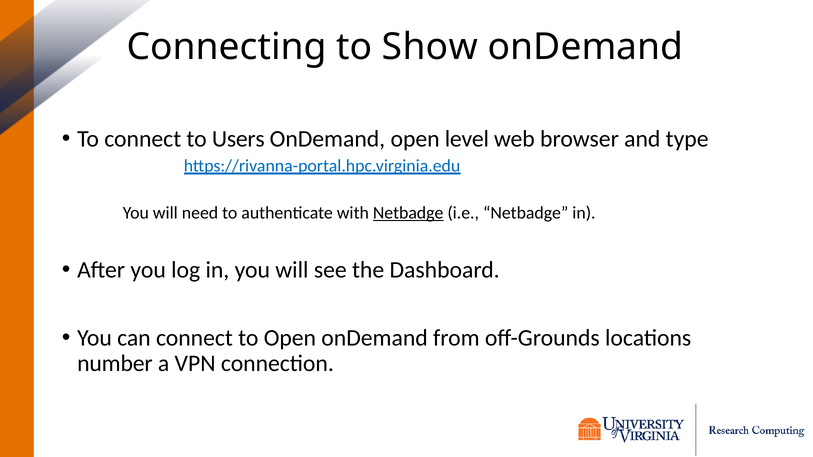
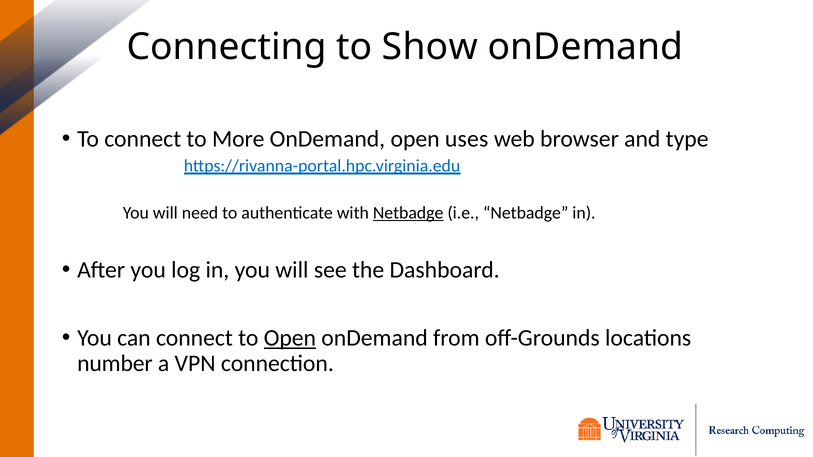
Users: Users -> More
level: level -> uses
Open at (290, 338) underline: none -> present
